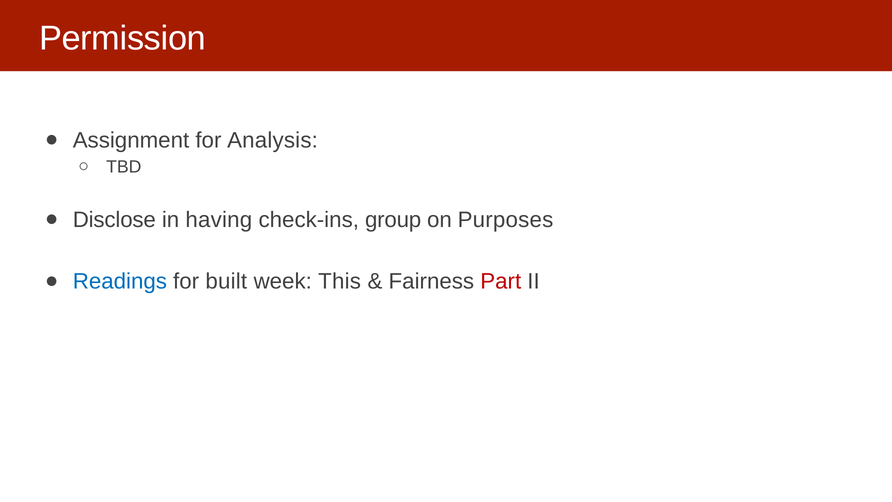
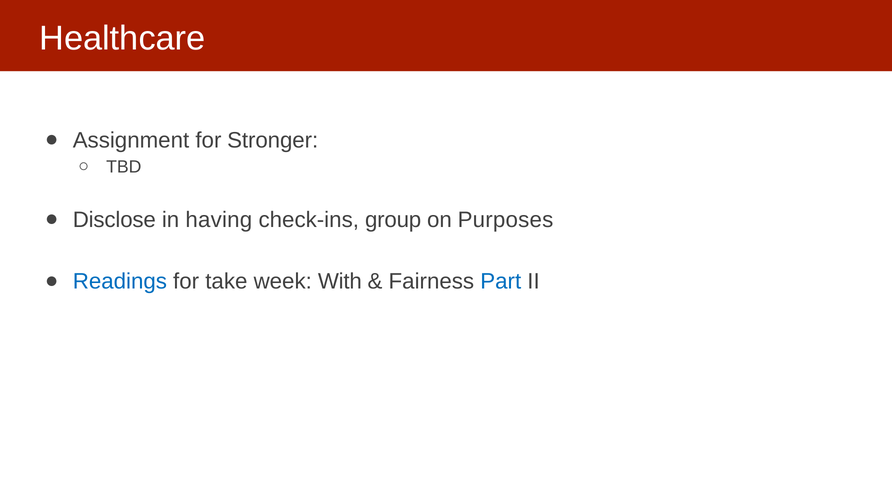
Permission: Permission -> Healthcare
Analysis: Analysis -> Stronger
built: built -> take
This: This -> With
Part colour: red -> blue
